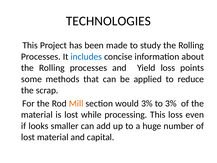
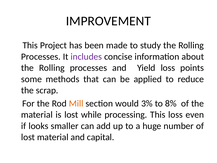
TECHNOLOGIES: TECHNOLOGIES -> IMPROVEMENT
includes colour: blue -> purple
to 3%: 3% -> 8%
